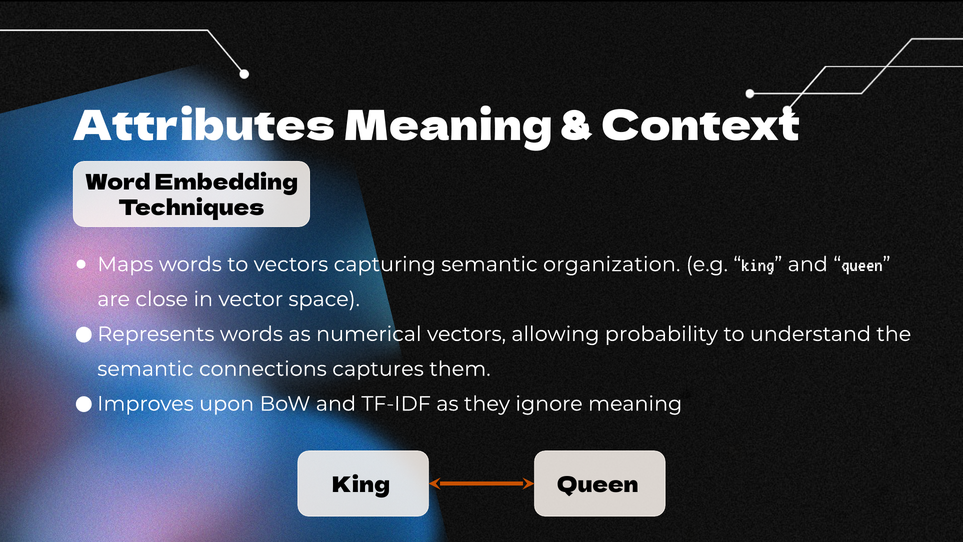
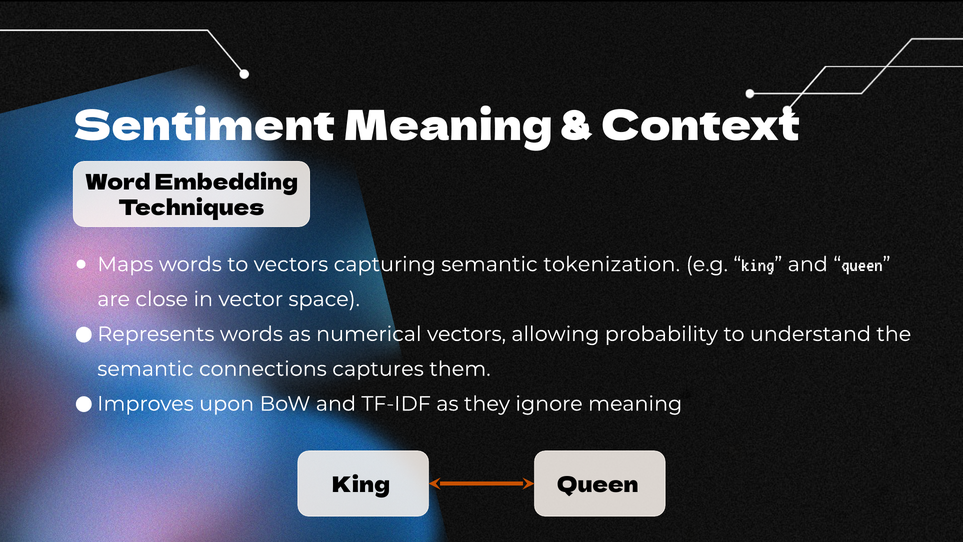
Attributes: Attributes -> Sentiment
organization: organization -> tokenization
